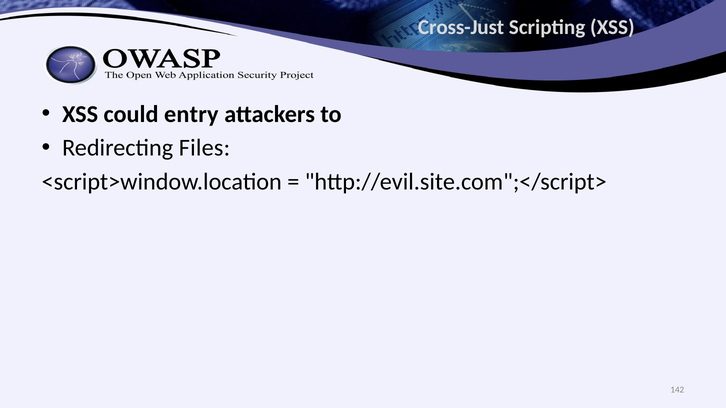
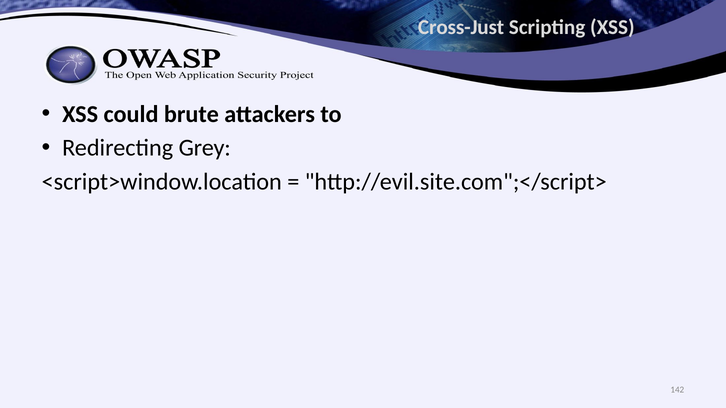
entry: entry -> brute
Files: Files -> Grey
